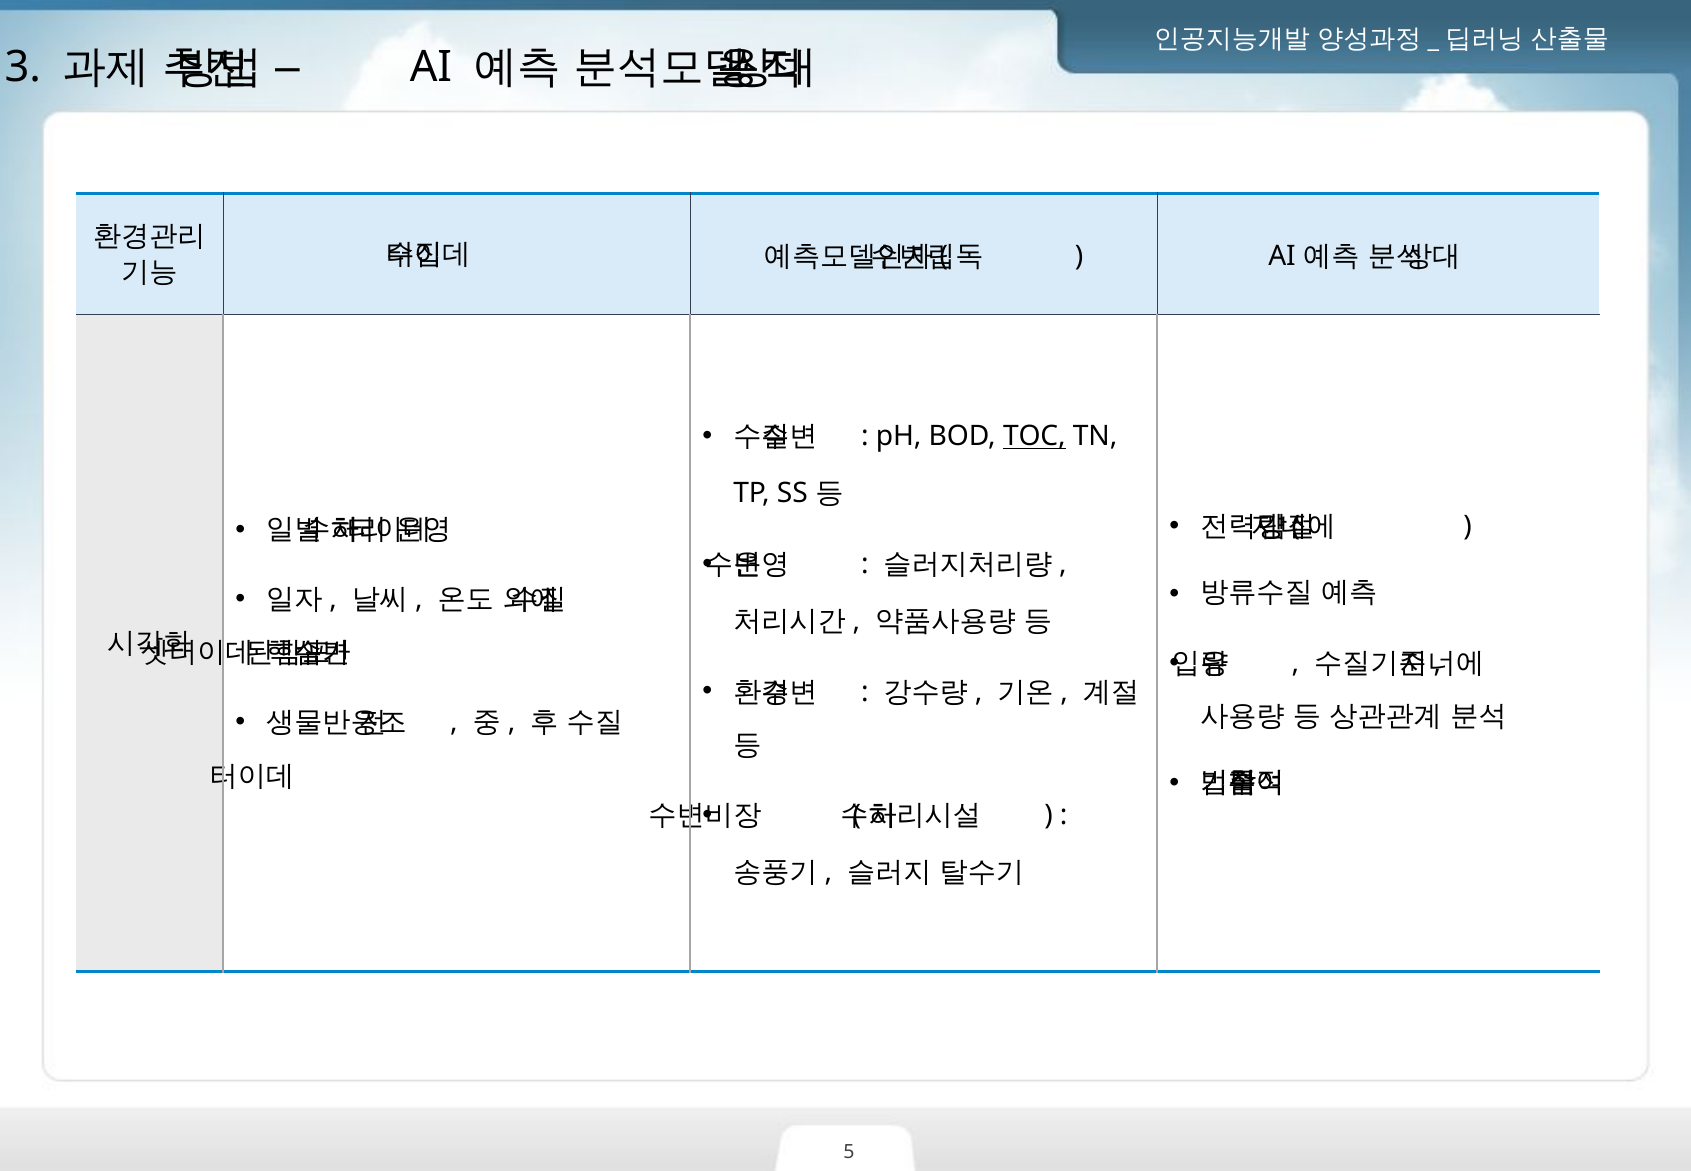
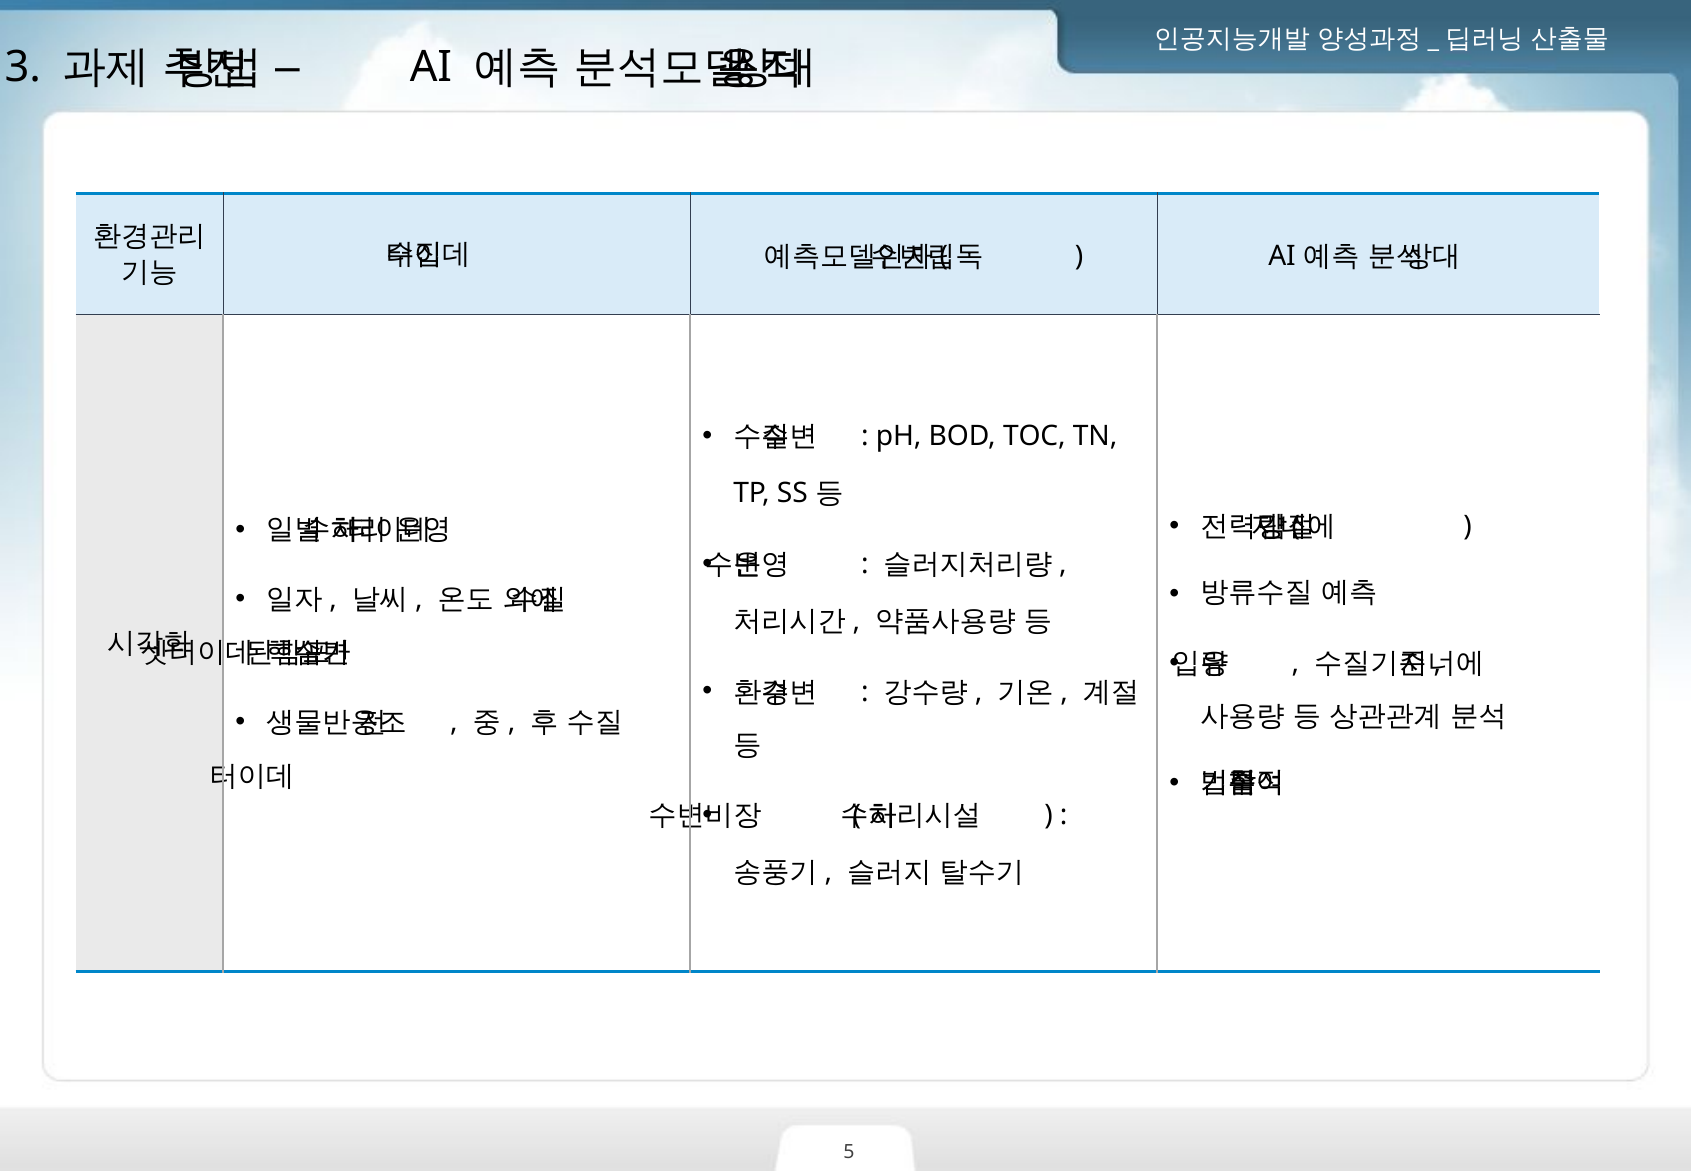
TOC underline: present -> none
